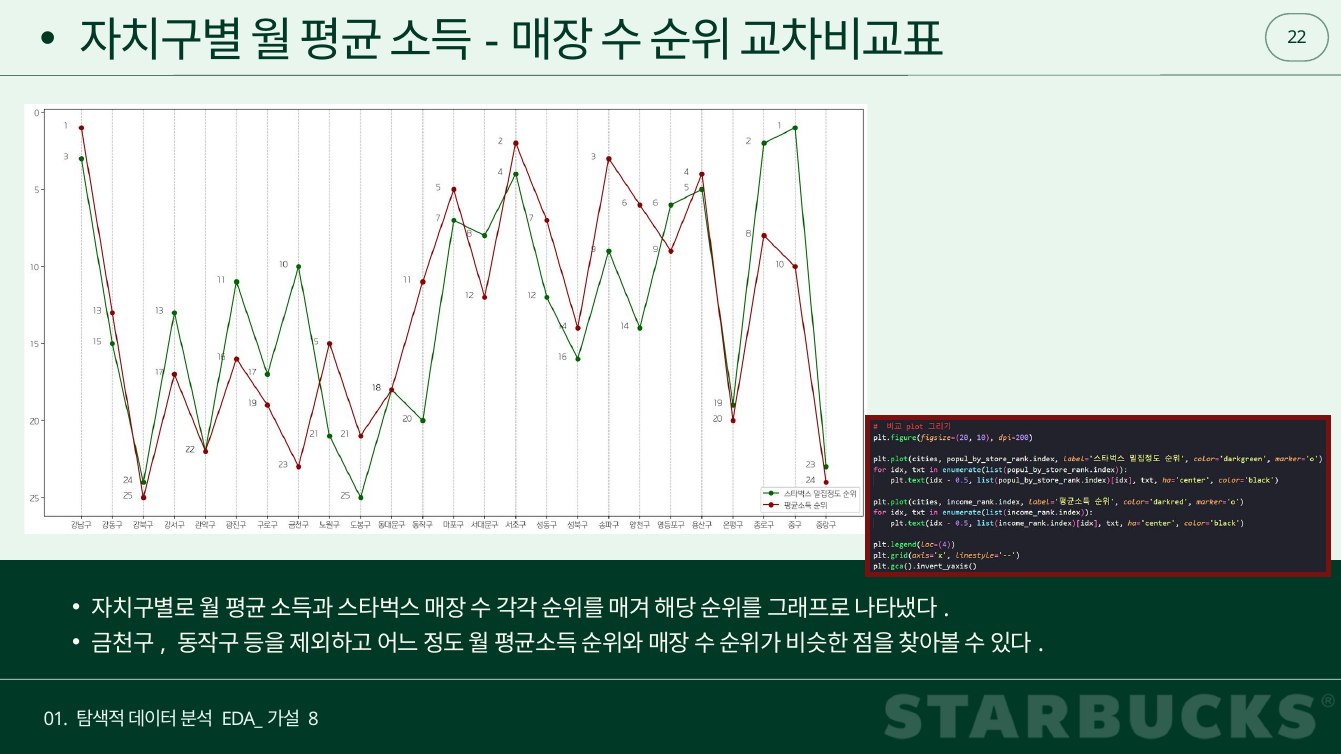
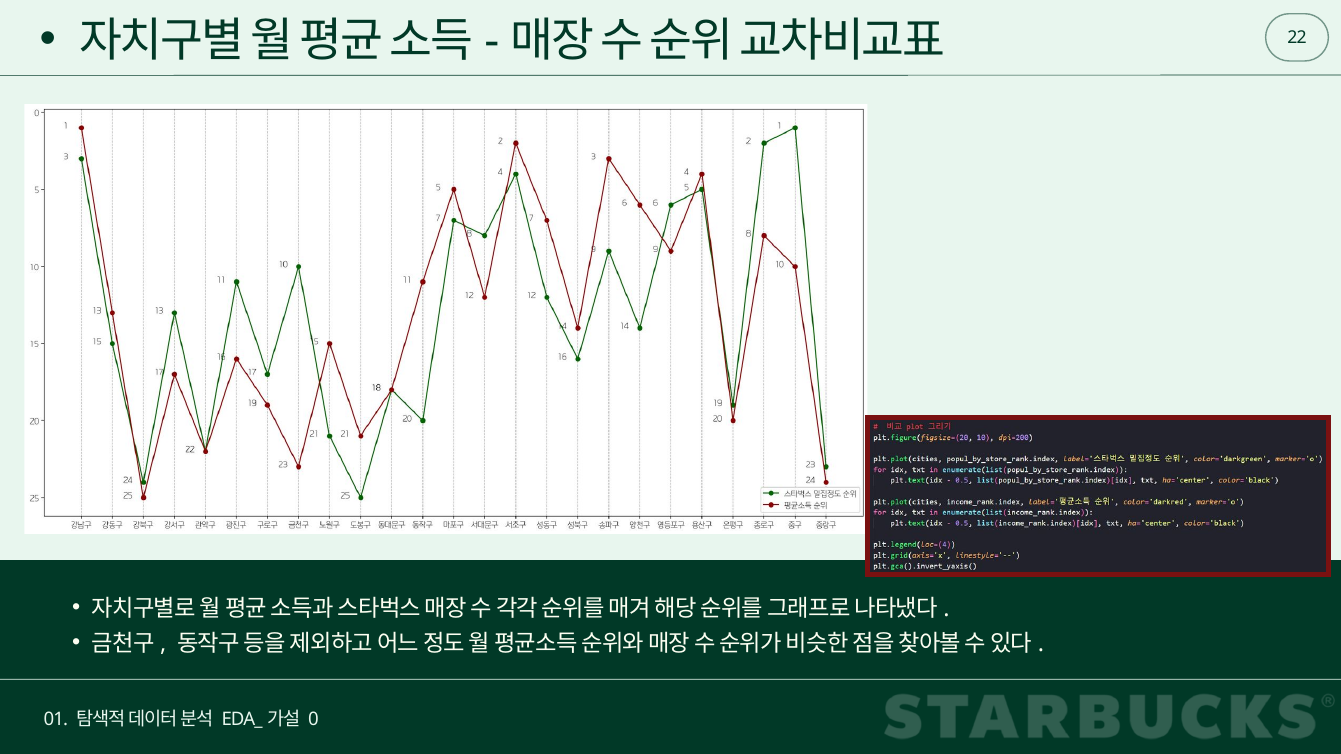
8: 8 -> 0
